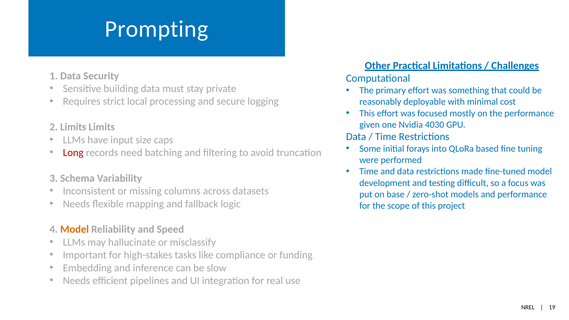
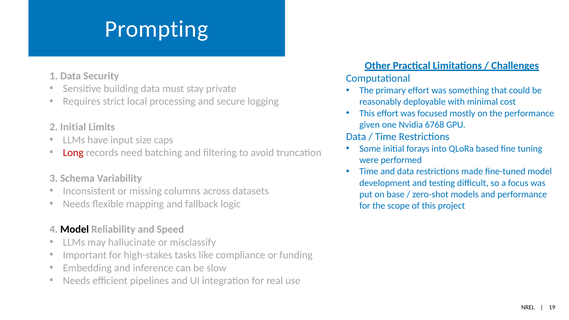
4030: 4030 -> 6768
2 Limits: Limits -> Initial
Model at (75, 229) colour: orange -> black
